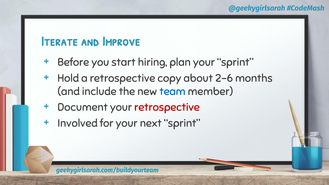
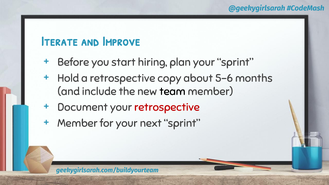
2-6: 2-6 -> 5-6
team colour: blue -> black
Involved at (78, 123): Involved -> Member
